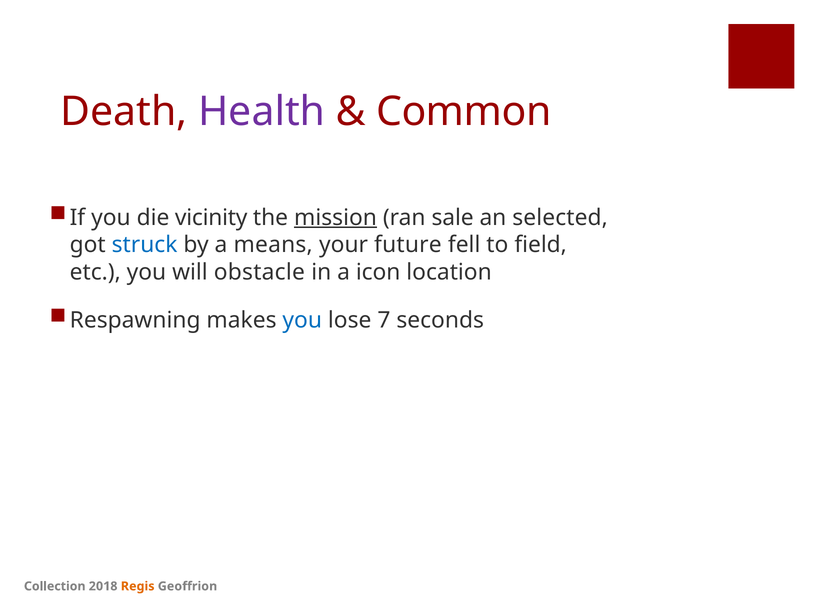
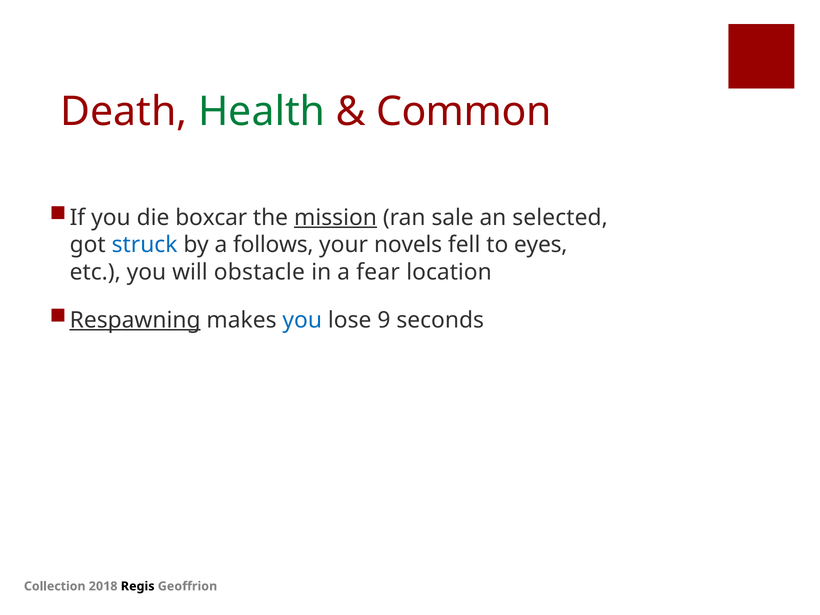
Health colour: purple -> green
vicinity: vicinity -> boxcar
means: means -> follows
future: future -> novels
field: field -> eyes
icon: icon -> fear
Respawning underline: none -> present
7: 7 -> 9
Regis colour: orange -> black
